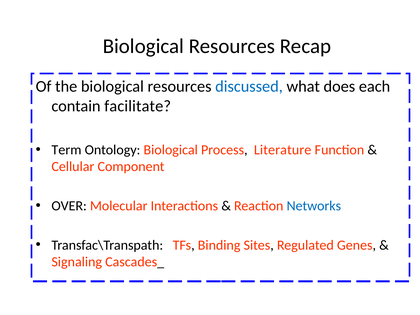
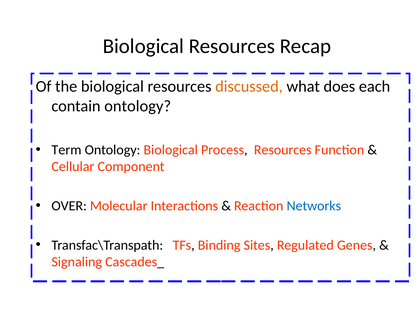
discussed colour: blue -> orange
contain facilitate: facilitate -> ontology
Process Literature: Literature -> Resources
